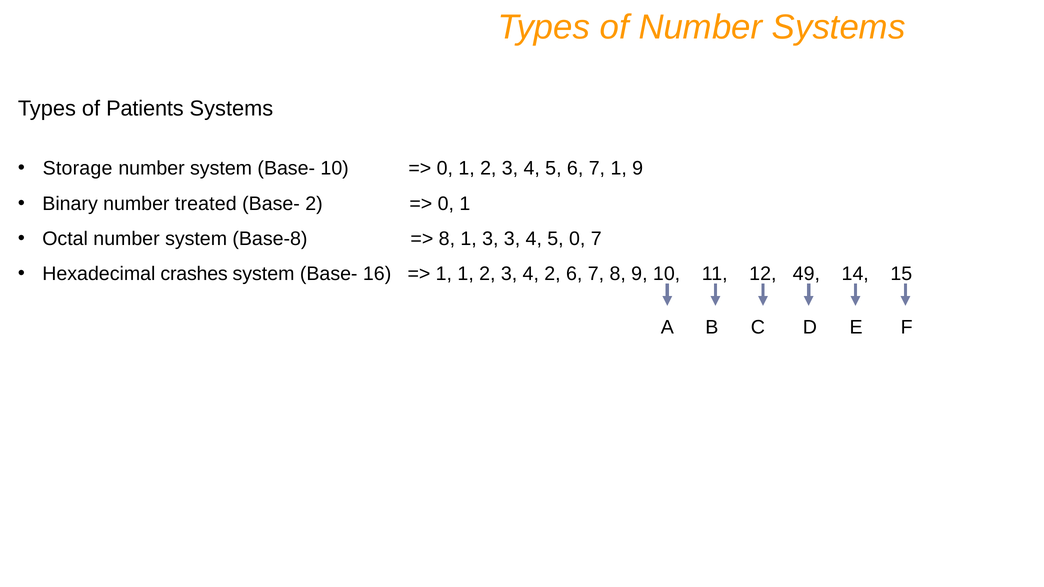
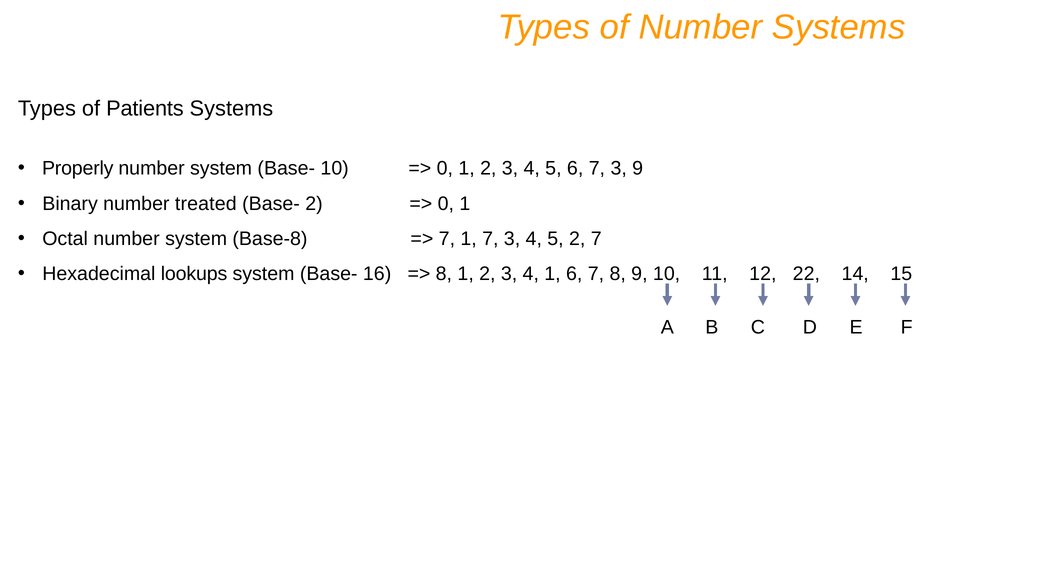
Storage: Storage -> Properly
6 7 1: 1 -> 3
8 at (447, 239): 8 -> 7
1 3: 3 -> 7
5 0: 0 -> 2
crashes: crashes -> lookups
1 at (444, 274): 1 -> 8
4 2: 2 -> 1
49: 49 -> 22
